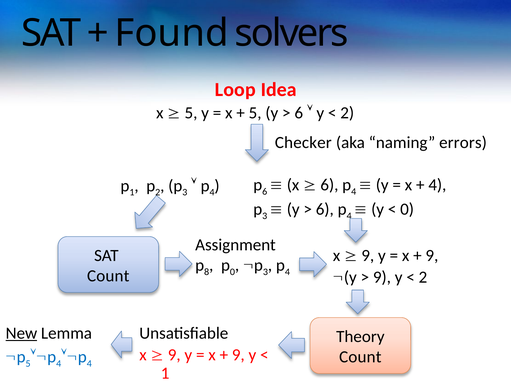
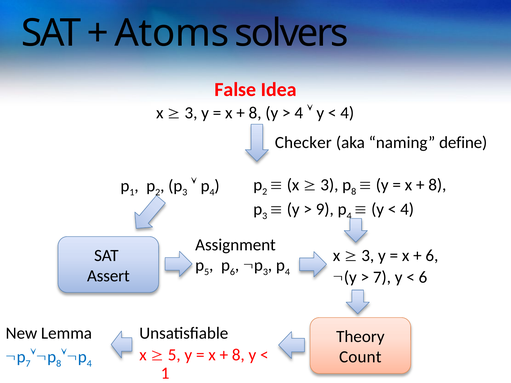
Found: Found -> Atoms
Loop: Loop -> False
5 at (191, 113): 5 -> 3
5 at (255, 113): 5 -> 8
6 at (299, 113): 6 -> 4
2 at (347, 113): 2 -> 4
errors: errors -> define
6 at (265, 192): 6 -> 2
6 at (329, 185): 6 -> 3
4 at (354, 192): 4 -> 8
4 at (437, 185): 4 -> 8
6 at (325, 209): 6 -> 9
0 at (407, 209): 0 -> 4
9 at (368, 256): 9 -> 3
9 at (432, 256): 9 -> 6
8 at (207, 272): 8 -> 5
0 at (232, 272): 0 -> 6
Count at (108, 276): Count -> Assert
9 at (382, 277): 9 -> 7
2 at (423, 277): 2 -> 6
New underline: present -> none
9 at (174, 355): 9 -> 5
9 at (238, 355): 9 -> 8
5 at (28, 364): 5 -> 7
4 at (59, 364): 4 -> 8
